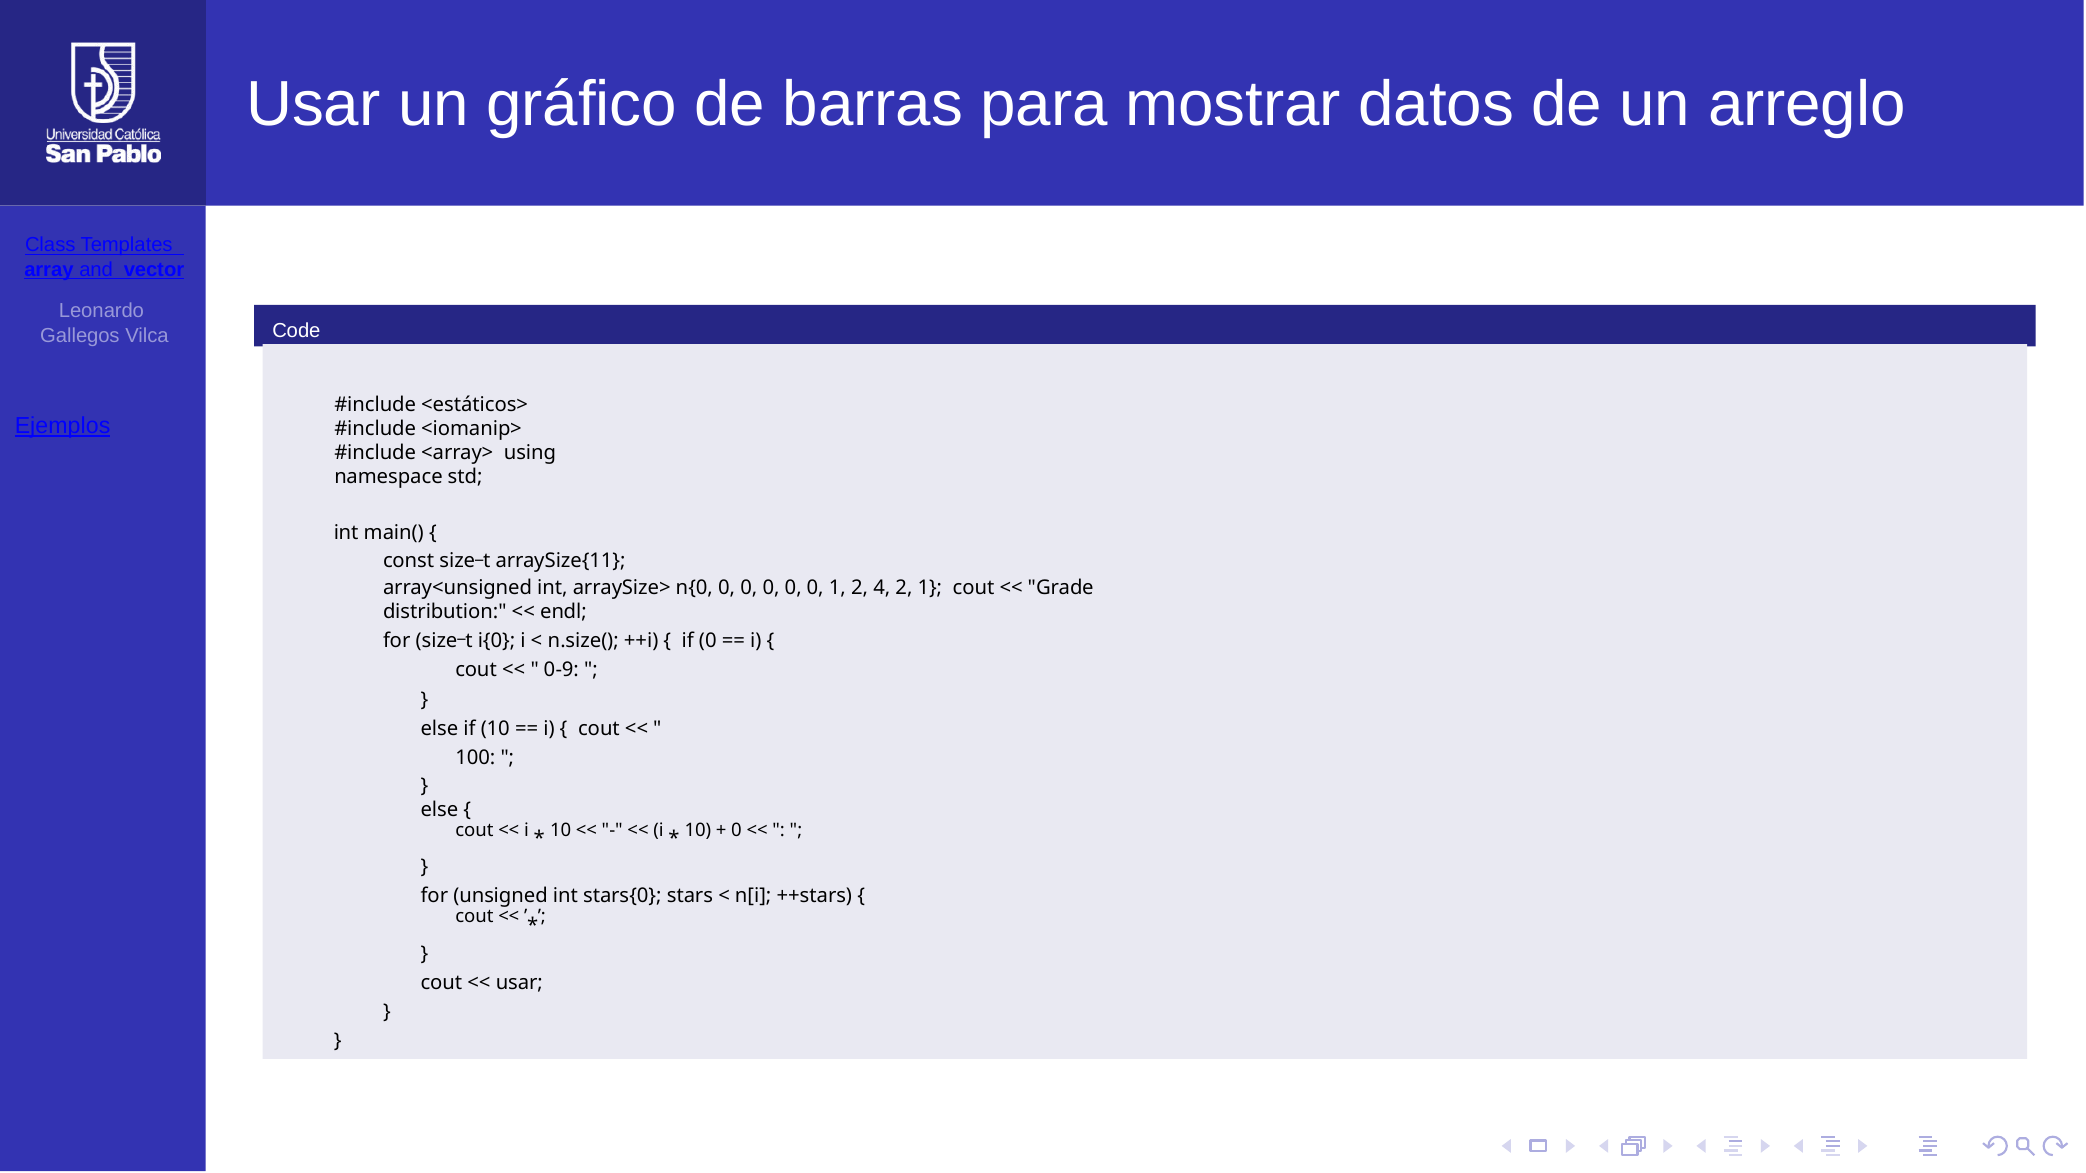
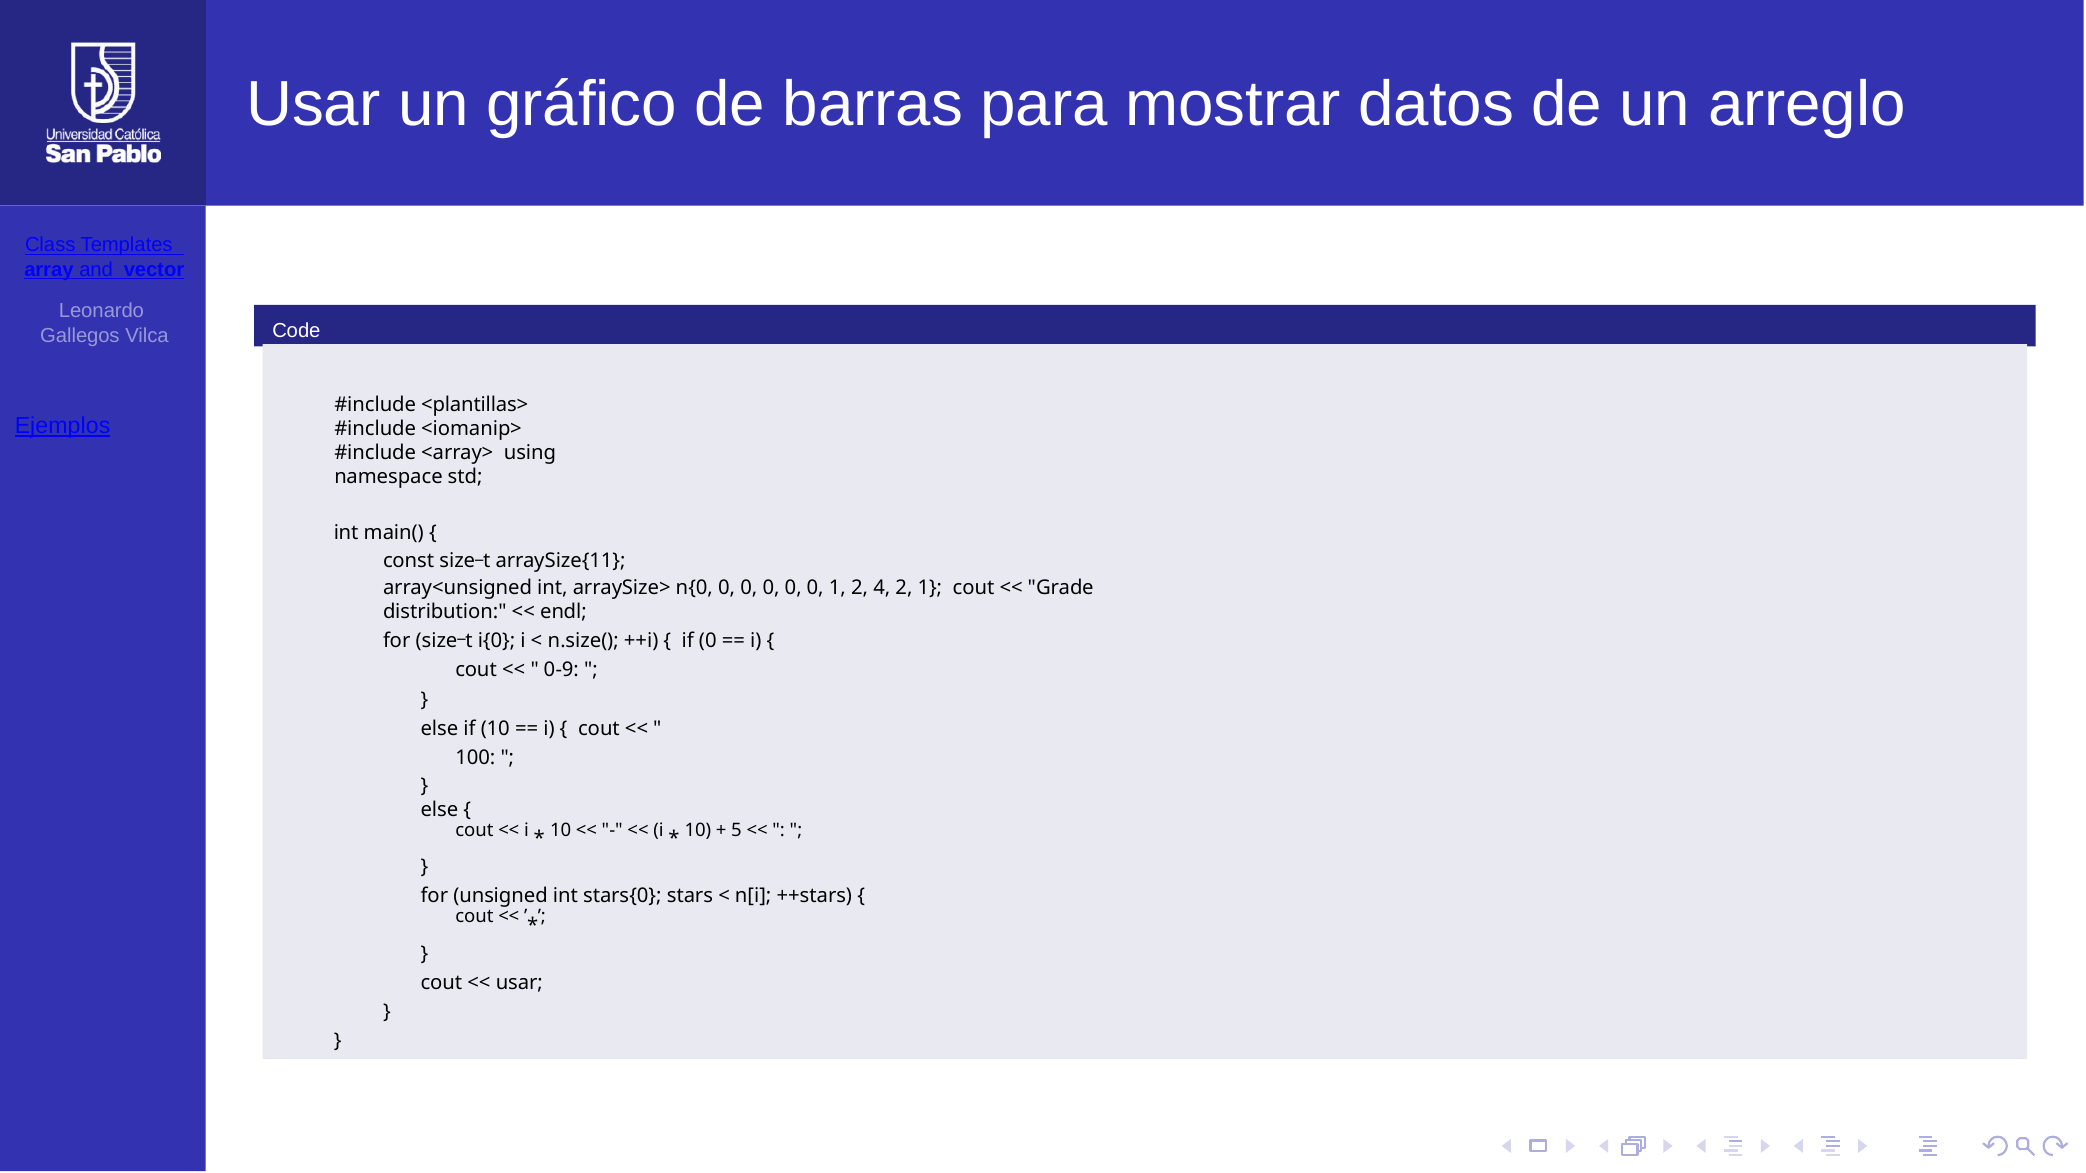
<estáticos>: <estáticos> -> <plantillas>
0 at (737, 830): 0 -> 5
